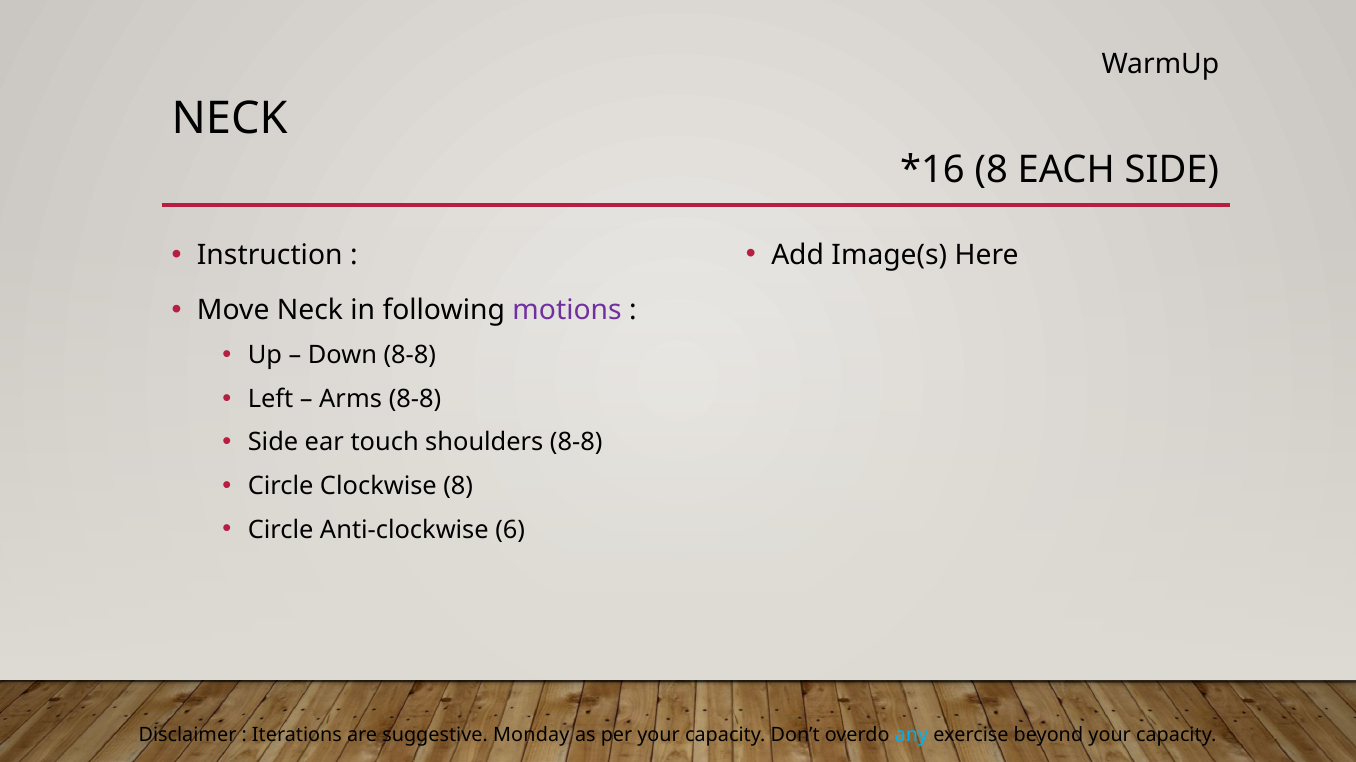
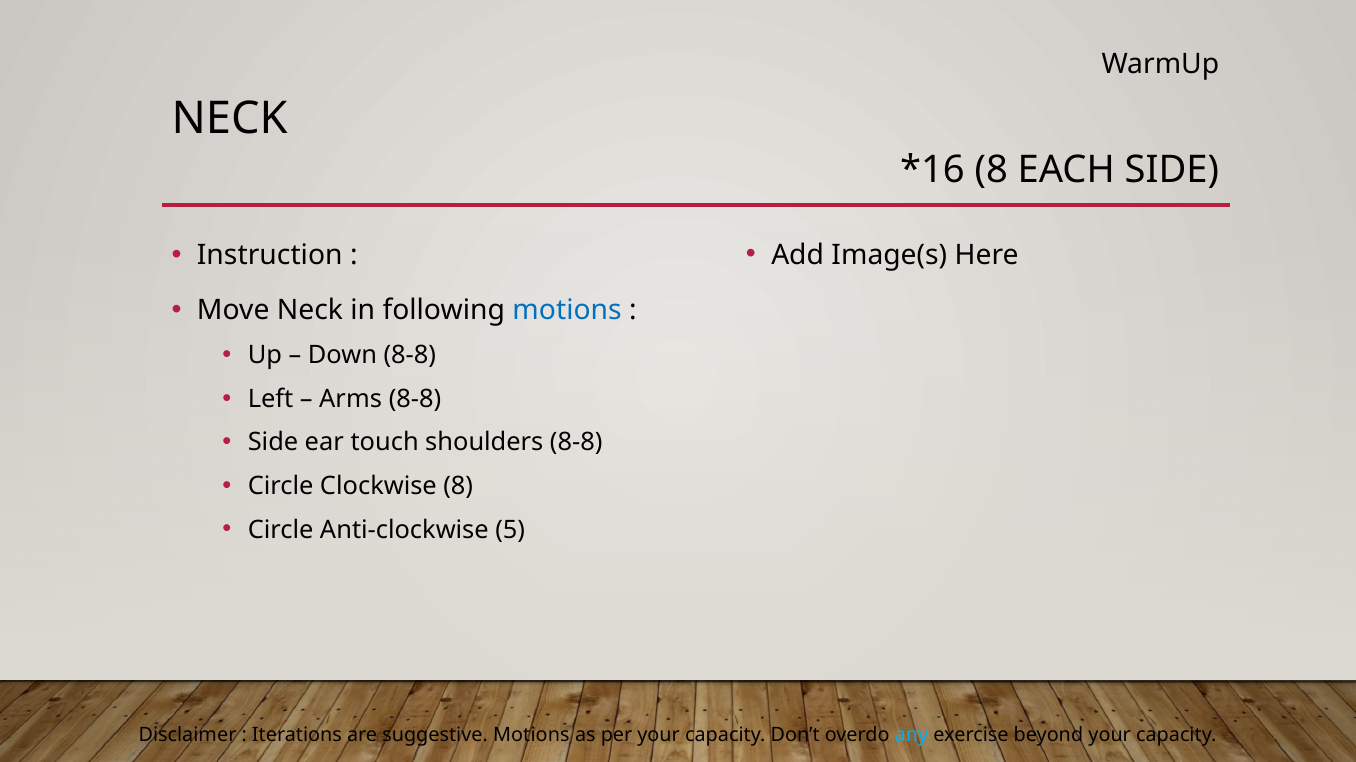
motions at (567, 311) colour: purple -> blue
6: 6 -> 5
suggestive Monday: Monday -> Motions
